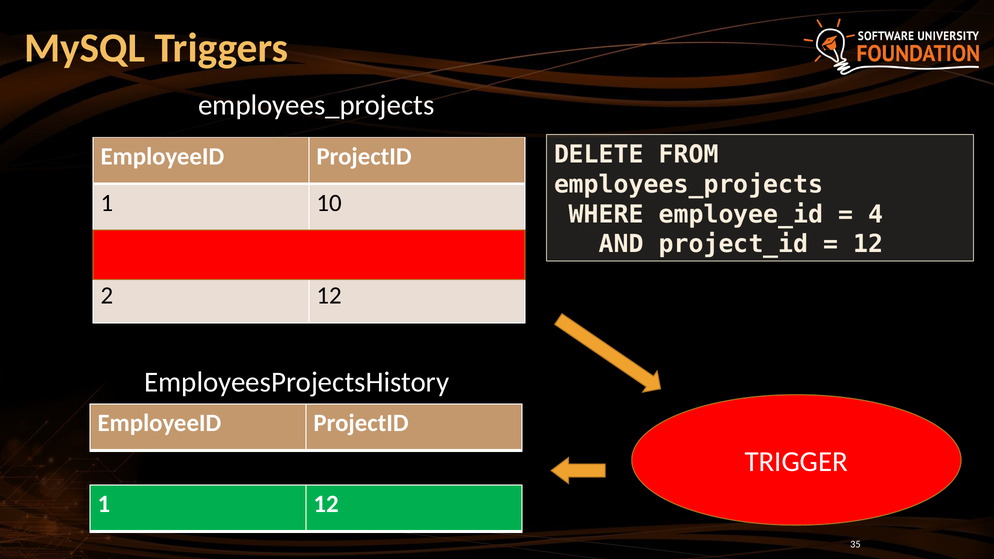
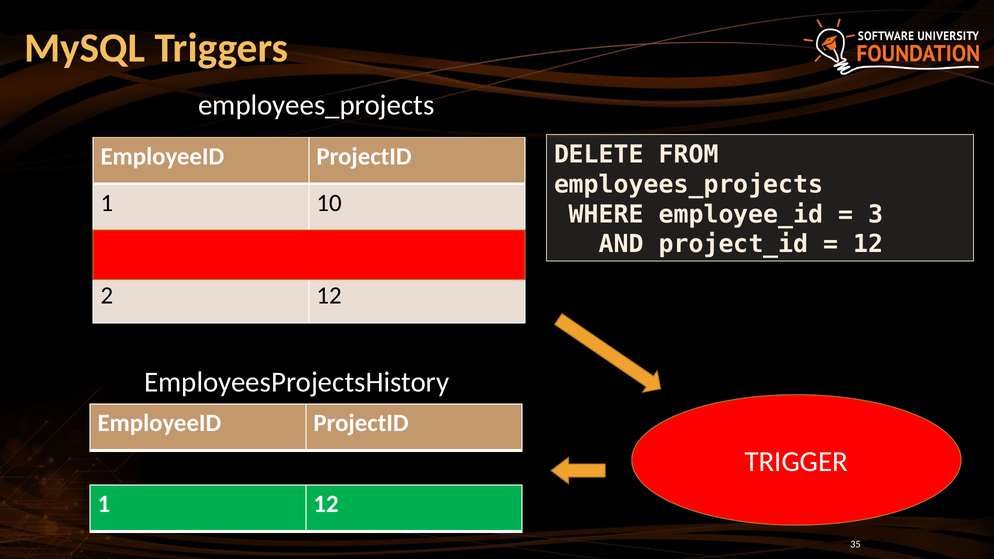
4: 4 -> 3
